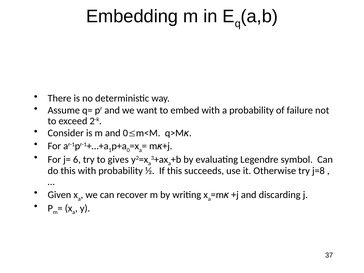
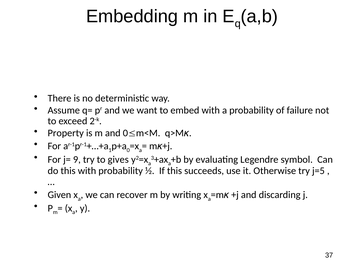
Consider: Consider -> Property
6: 6 -> 9
j=8: j=8 -> j=5
